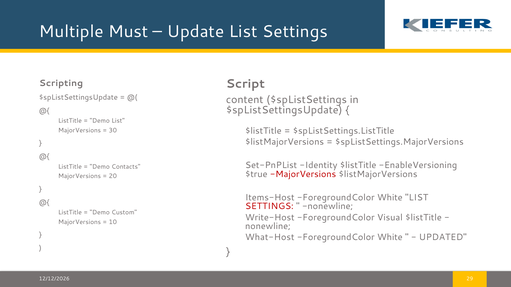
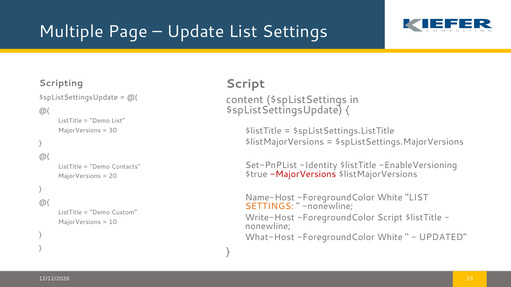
Must: Must -> Page
Items-Host: Items-Host -> Name-Host
SETTINGS at (269, 207) colour: red -> orange
ForegroundColor Visual: Visual -> Script
